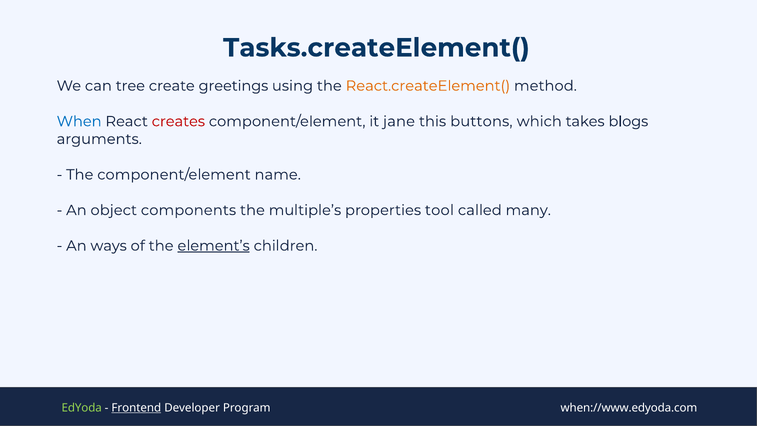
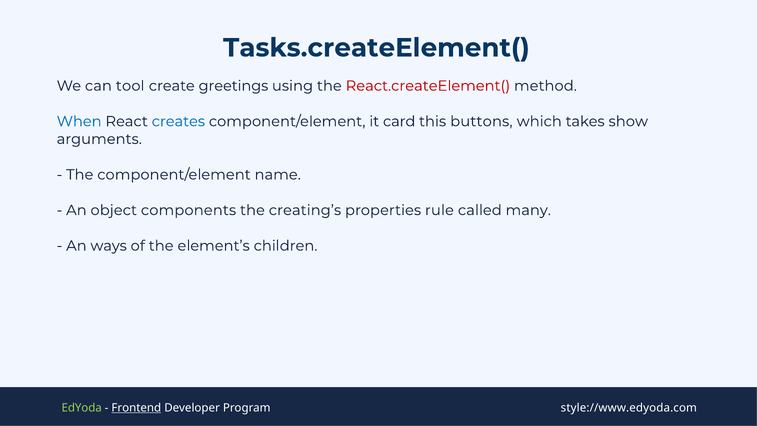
tree: tree -> tool
React.createElement( colour: orange -> red
creates colour: red -> blue
jane: jane -> card
blogs: blogs -> show
multiple’s: multiple’s -> creating’s
tool: tool -> rule
element’s underline: present -> none
when://www.edyoda.com: when://www.edyoda.com -> style://www.edyoda.com
